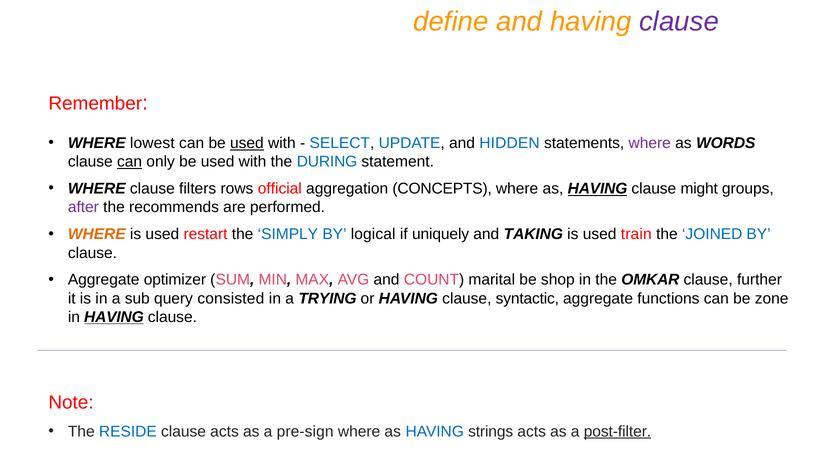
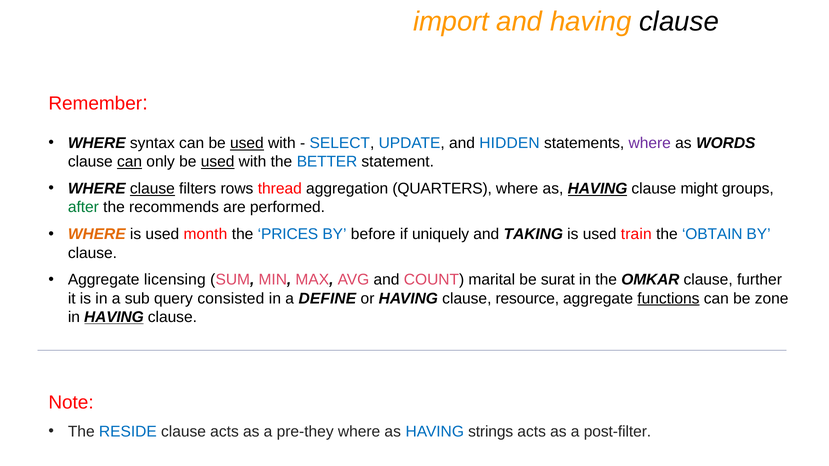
define: define -> import
clause at (679, 22) colour: purple -> black
lowest: lowest -> syntax
used at (218, 162) underline: none -> present
DURING: DURING -> BETTER
clause at (152, 189) underline: none -> present
official: official -> thread
CONCEPTS: CONCEPTS -> QUARTERS
after colour: purple -> green
restart: restart -> month
SIMPLY: SIMPLY -> PRICES
logical: logical -> before
JOINED: JOINED -> OBTAIN
optimizer: optimizer -> licensing
shop: shop -> surat
TRYING: TRYING -> DEFINE
syntactic: syntactic -> resource
functions underline: none -> present
pre-sign: pre-sign -> pre-they
post-filter underline: present -> none
